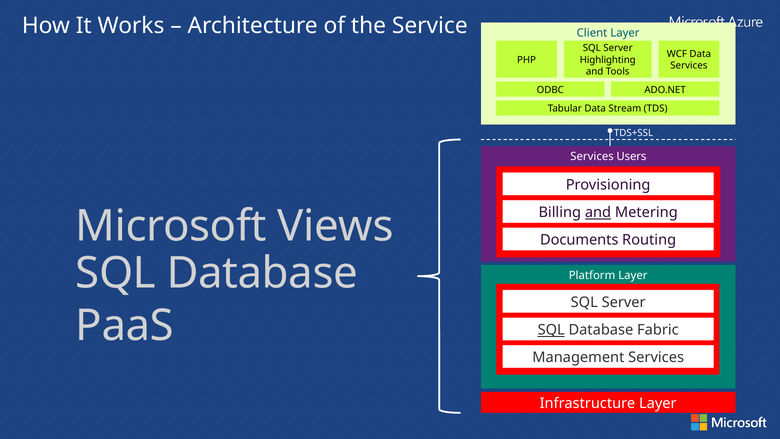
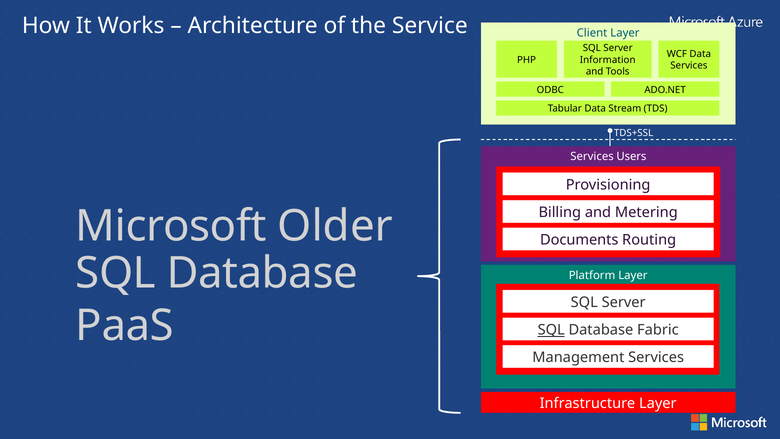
Highlighting: Highlighting -> Information
and at (598, 212) underline: present -> none
Views: Views -> Older
